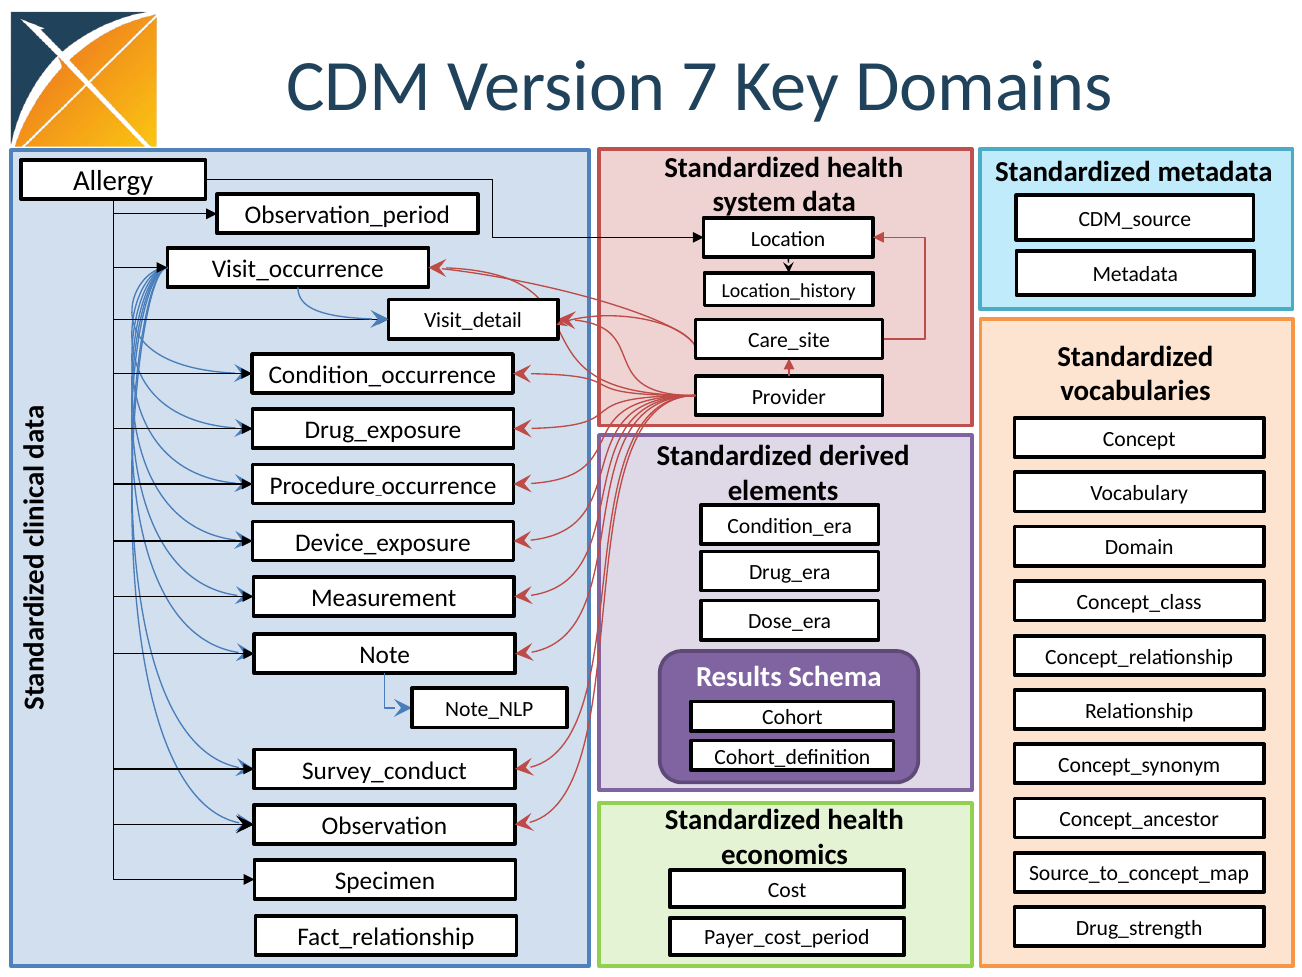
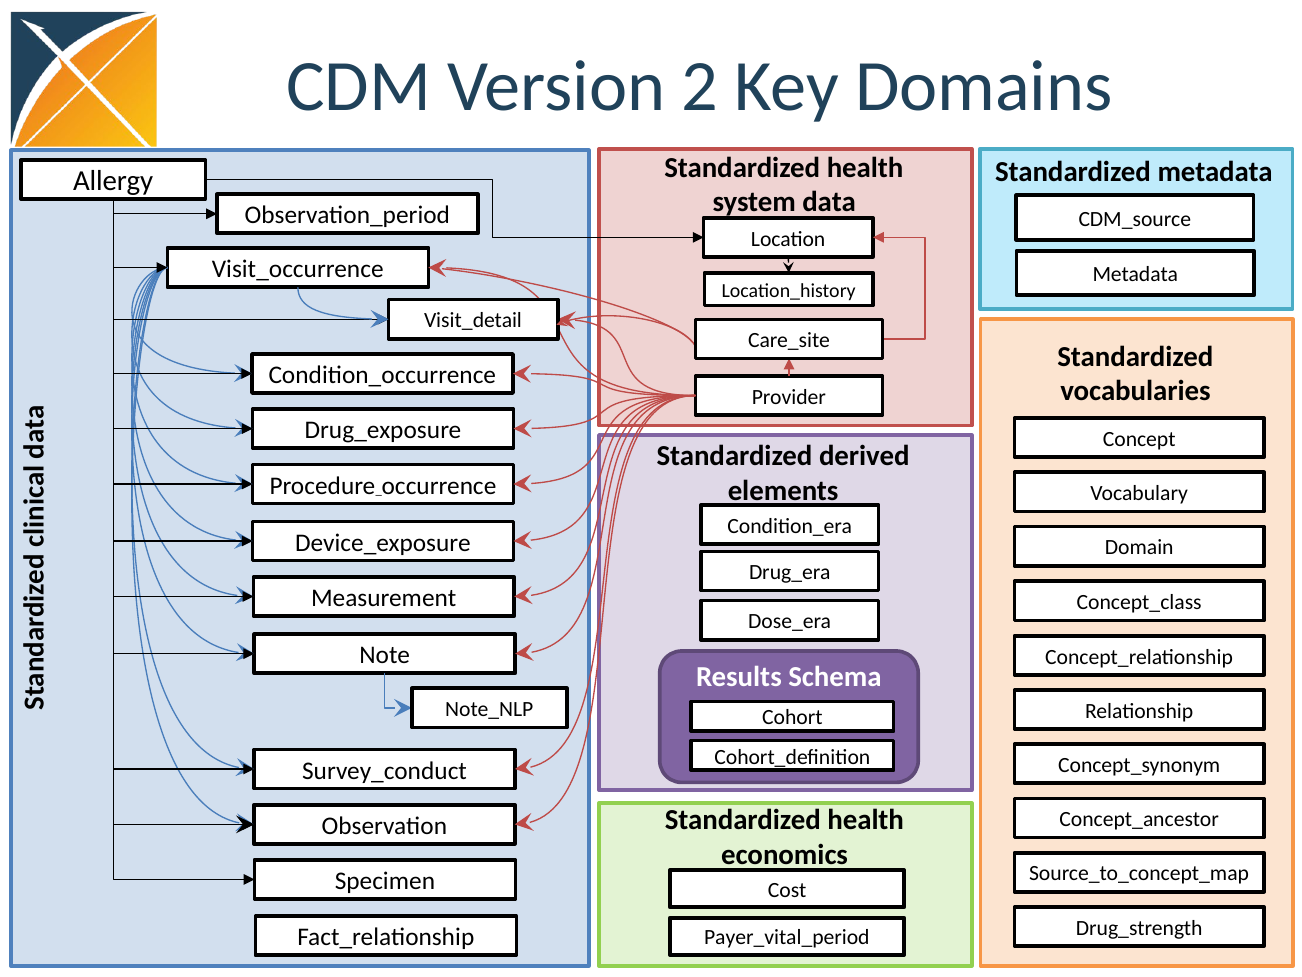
7: 7 -> 2
Payer_cost_period: Payer_cost_period -> Payer_vital_period
